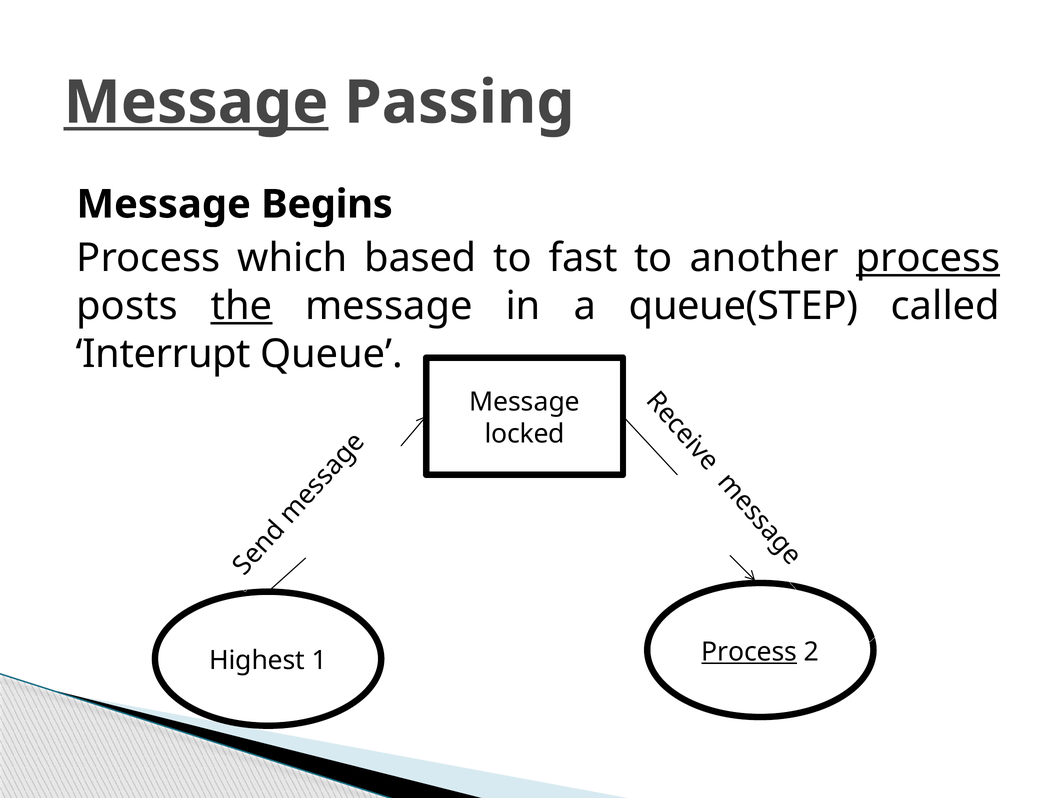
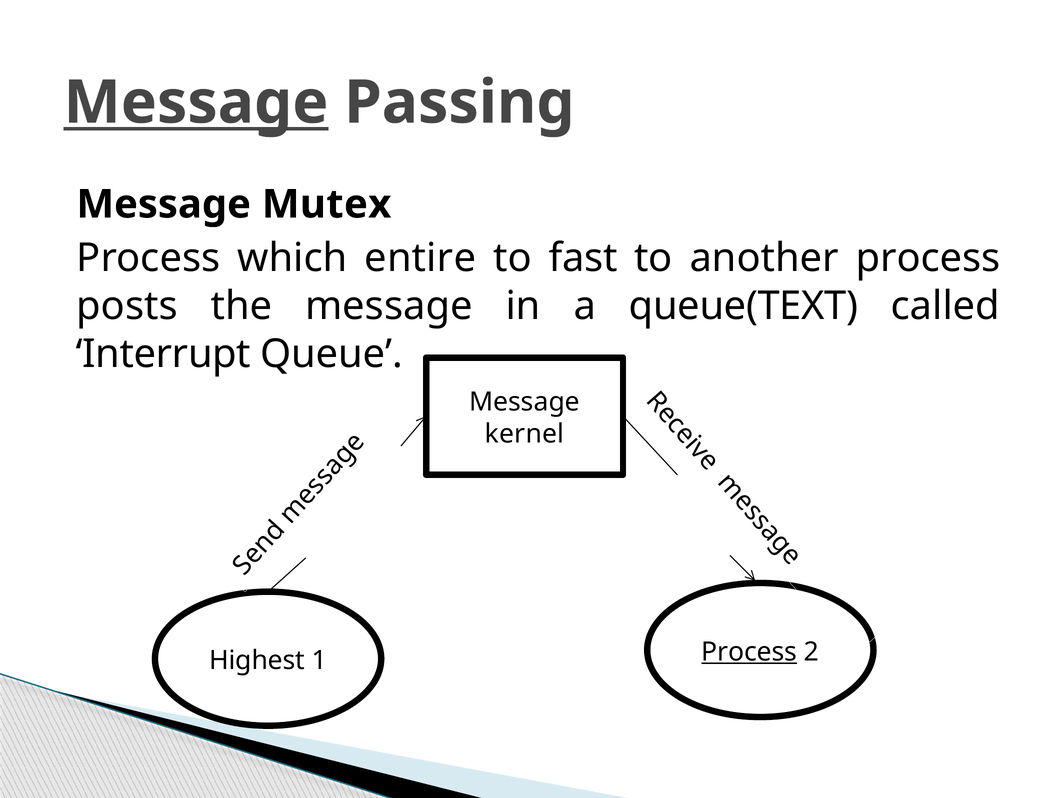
Begins: Begins -> Mutex
based: based -> entire
process at (928, 258) underline: present -> none
the underline: present -> none
queue(STEP: queue(STEP -> queue(TEXT
locked: locked -> kernel
